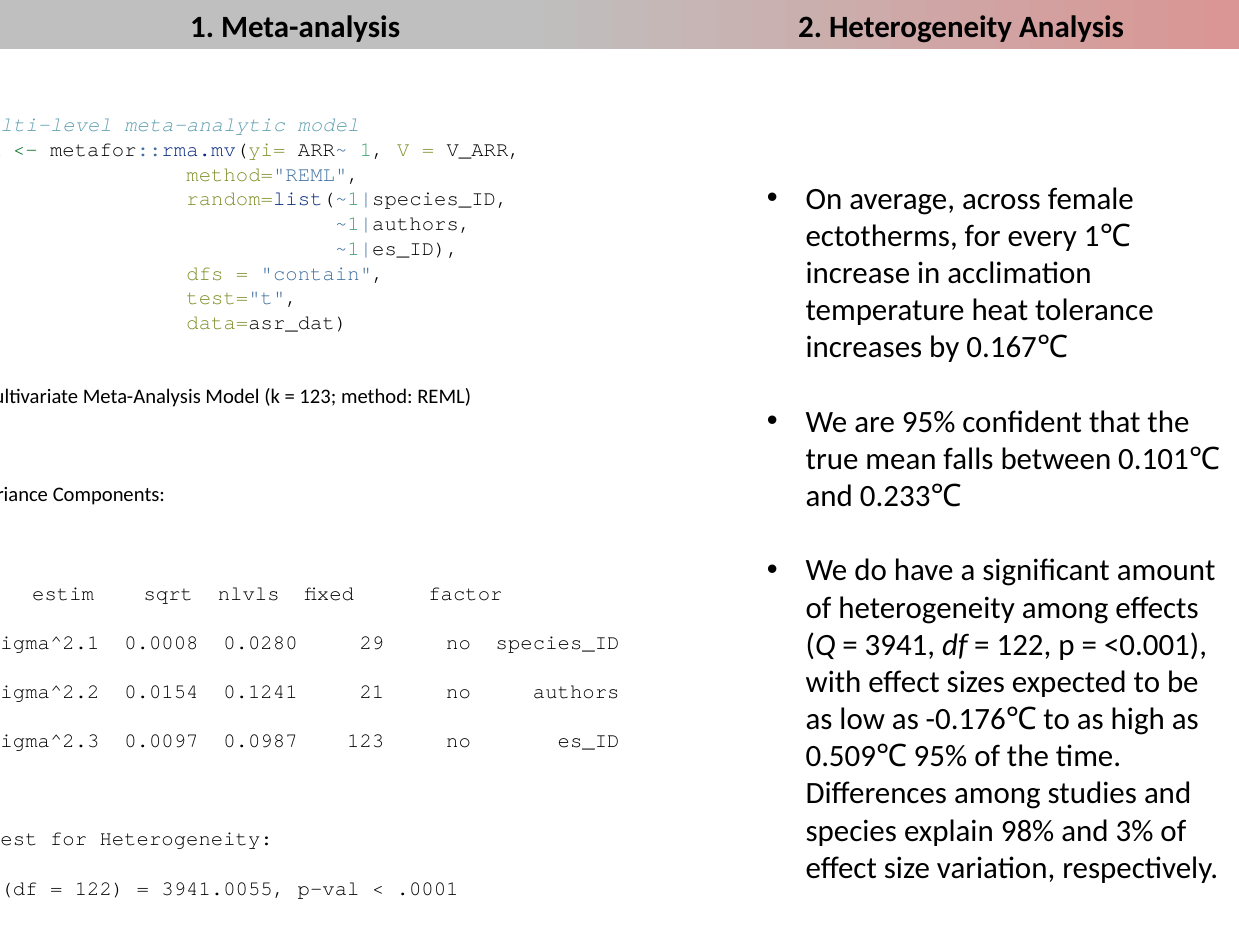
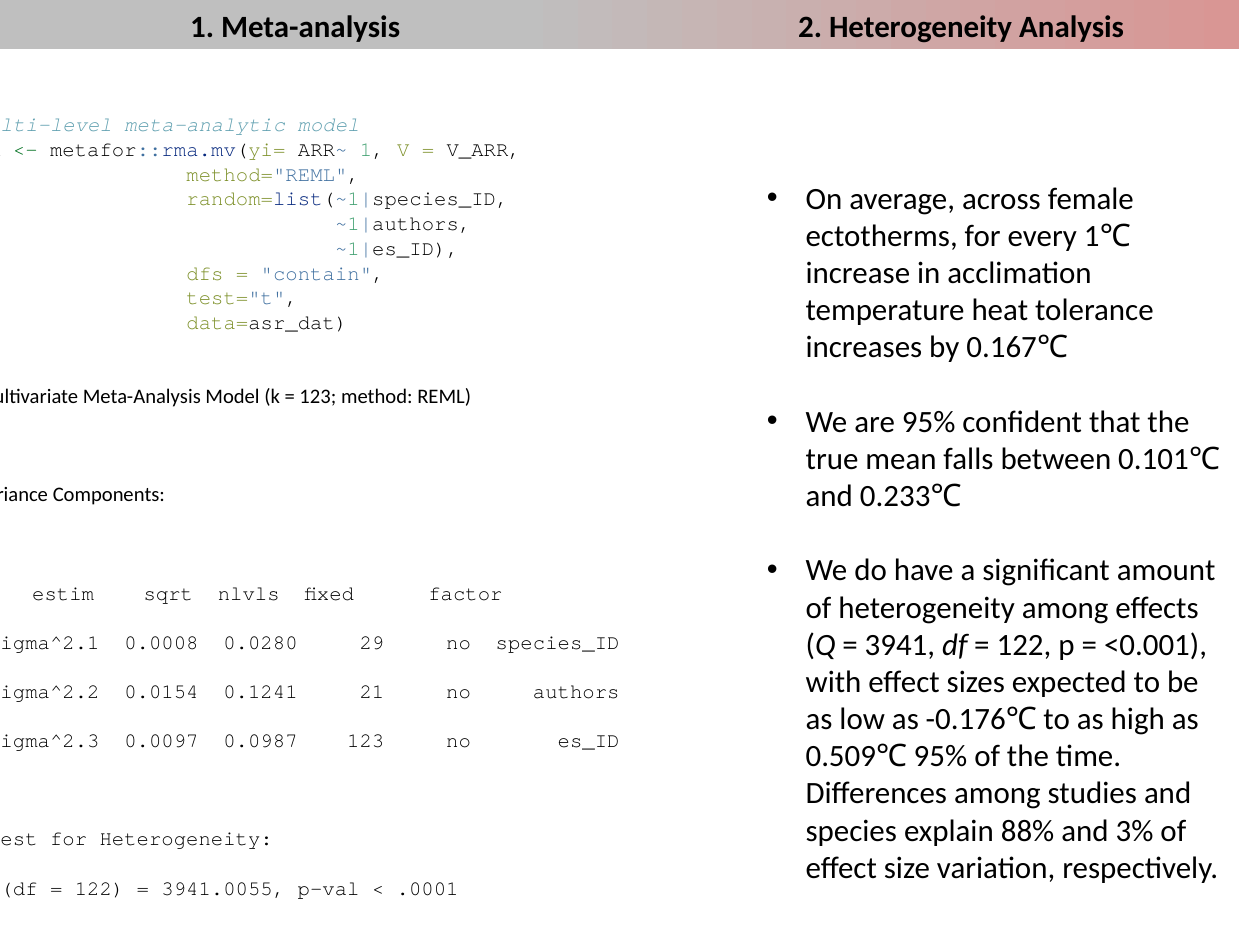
98%: 98% -> 88%
